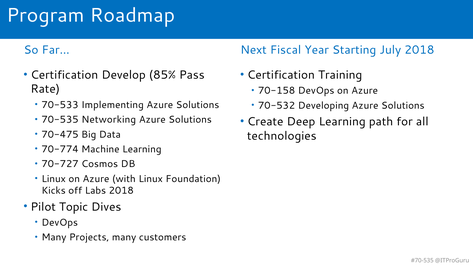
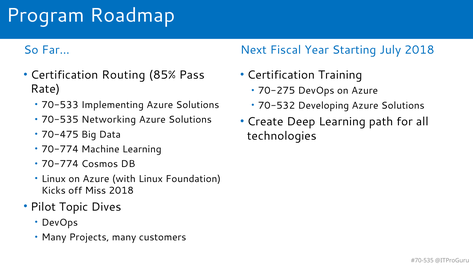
Develop: Develop -> Routing
70-158: 70-158 -> 70-275
70-727 at (60, 164): 70-727 -> 70-774
Labs: Labs -> Miss
